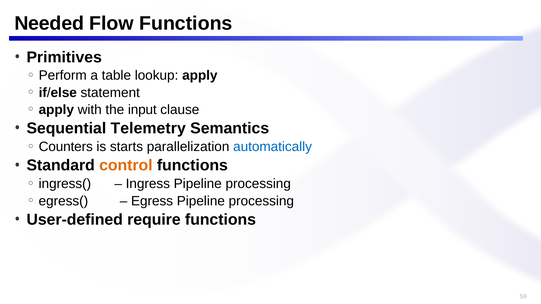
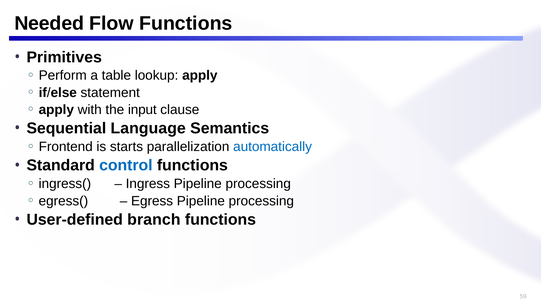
Telemetry: Telemetry -> Language
Counters: Counters -> Frontend
control colour: orange -> blue
require: require -> branch
